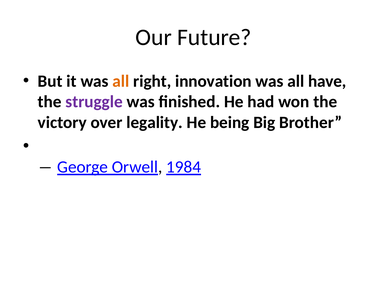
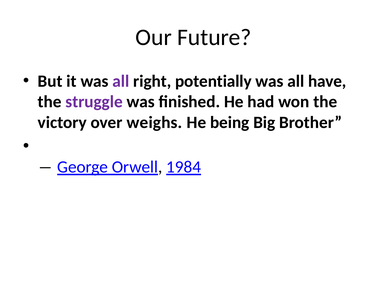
all at (121, 81) colour: orange -> purple
innovation: innovation -> potentially
legality: legality -> weighs
